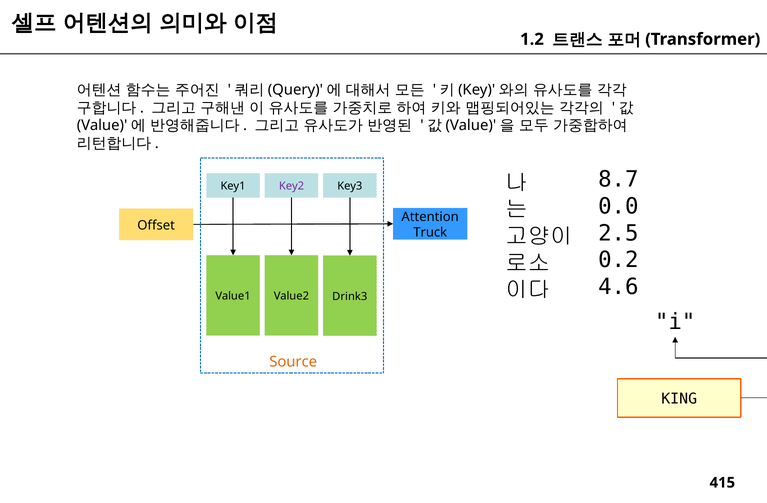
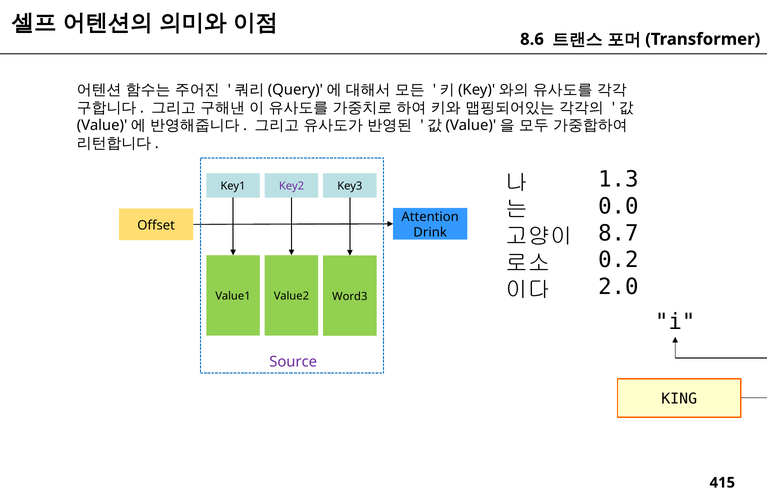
1.2: 1.2 -> 8.6
8.7: 8.7 -> 1.3
2.5: 2.5 -> 8.7
Truck: Truck -> Drink
4.6: 4.6 -> 2.0
Drink3: Drink3 -> Word3
Source colour: orange -> purple
